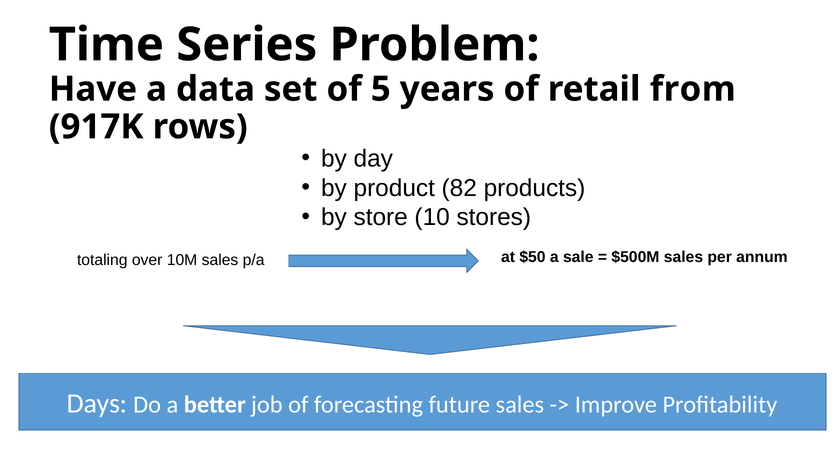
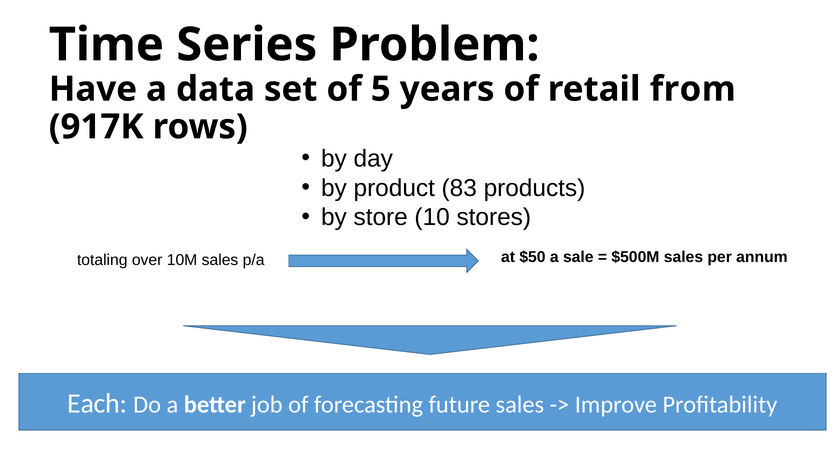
82: 82 -> 83
Days: Days -> Each
